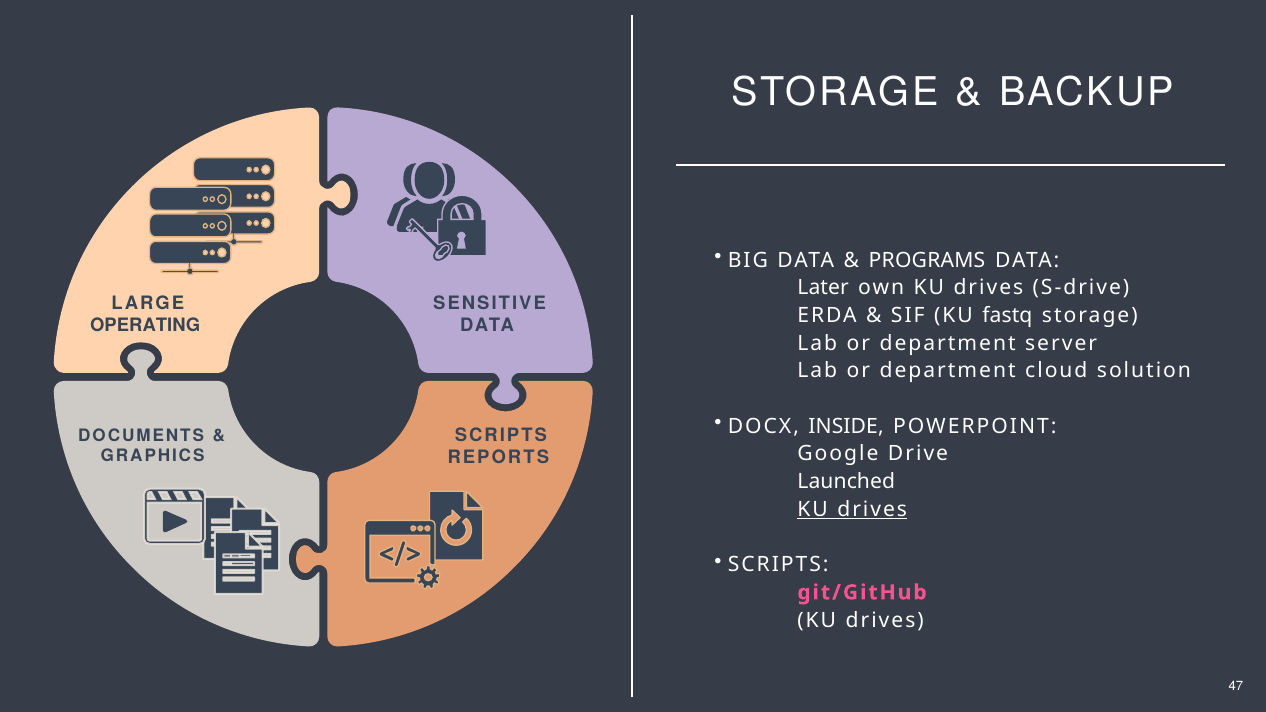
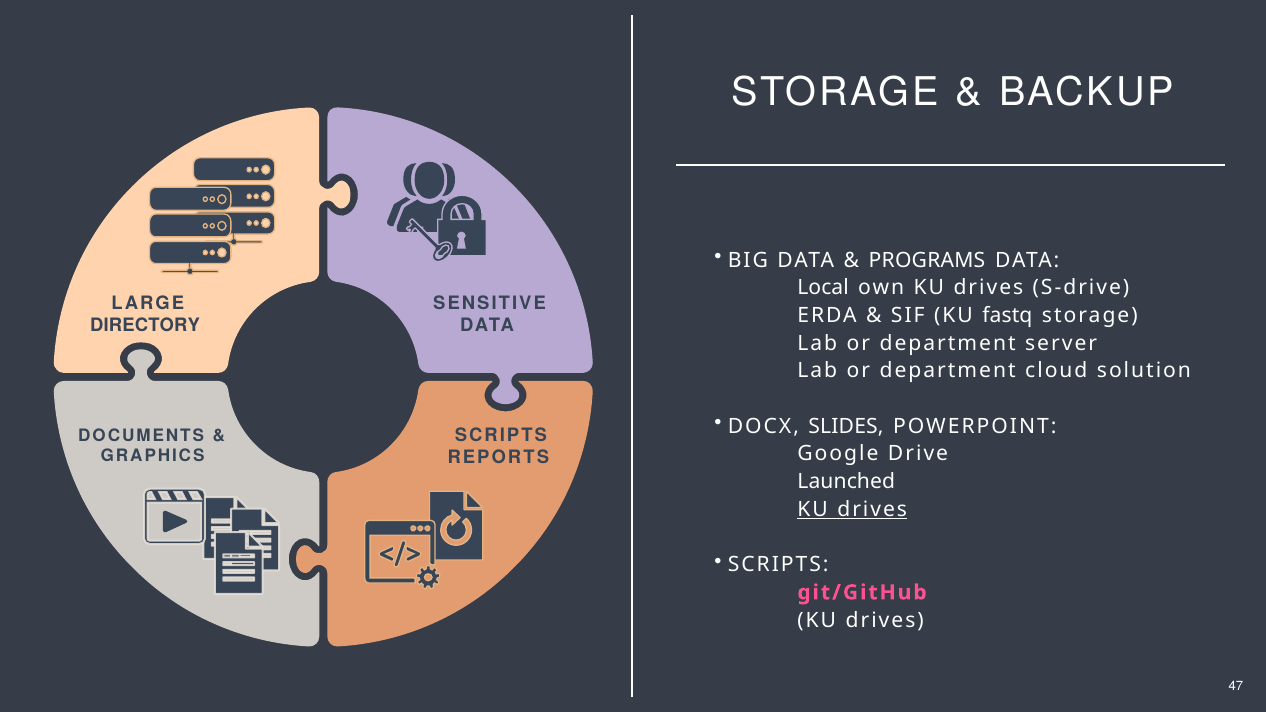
Later: Later -> Local
OPERATING: OPERATING -> DIRECTORY
INSIDE: INSIDE -> SLIDES
